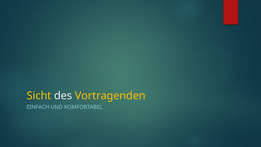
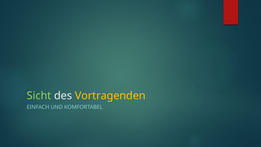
Sicht colour: yellow -> light green
